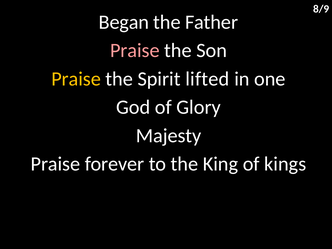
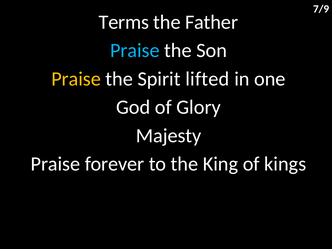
8/9: 8/9 -> 7/9
Began: Began -> Terms
Praise at (135, 50) colour: pink -> light blue
